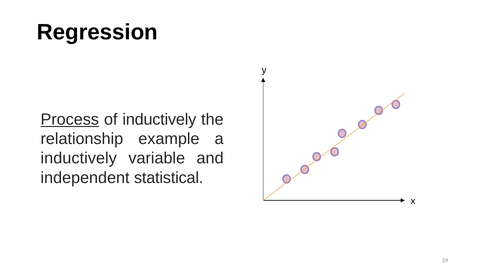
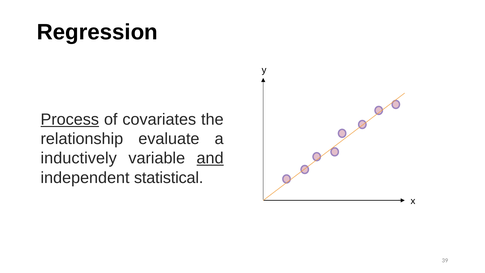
of inductively: inductively -> covariates
example: example -> evaluate
and underline: none -> present
